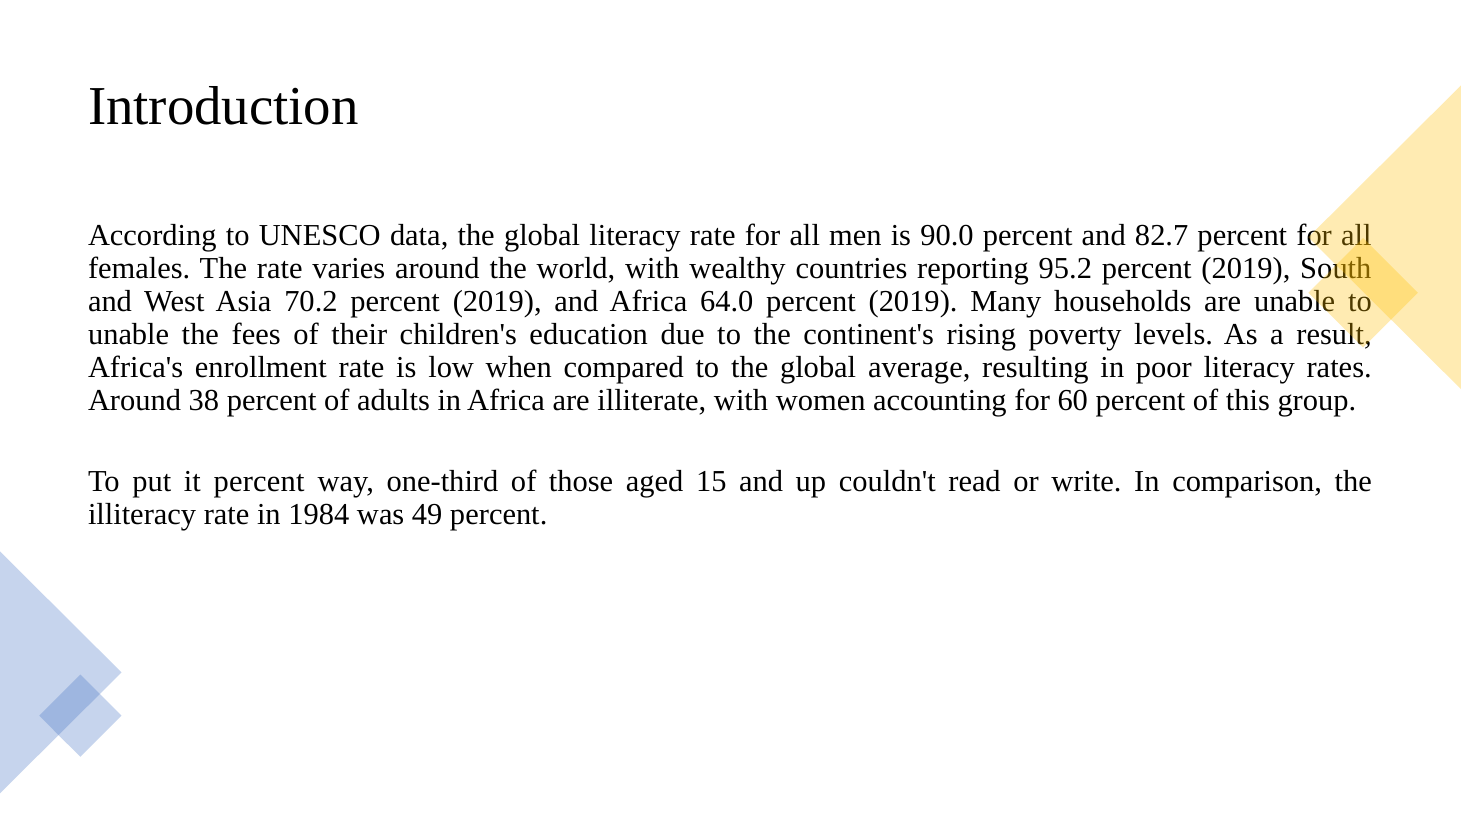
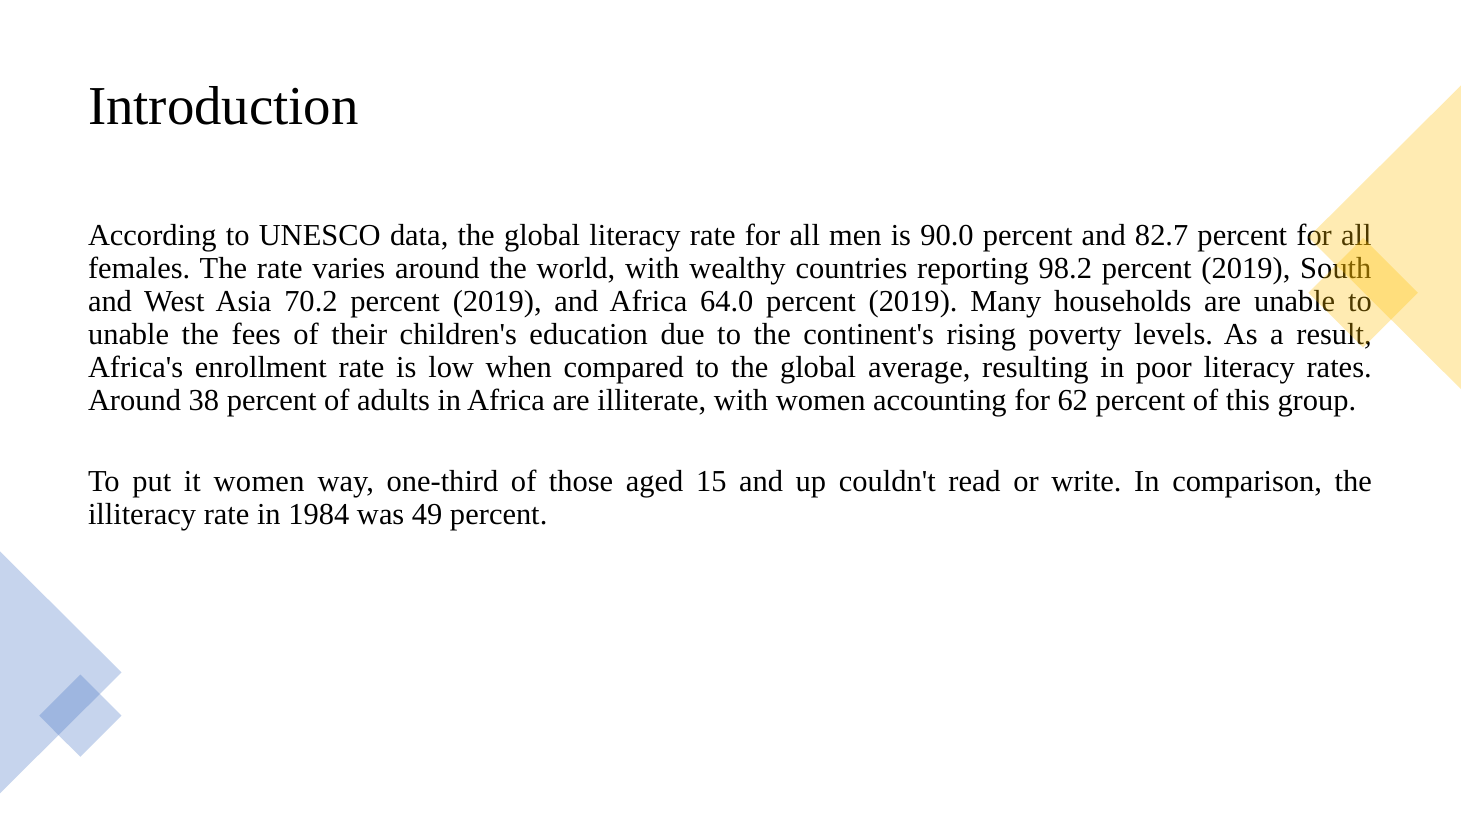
95.2: 95.2 -> 98.2
60: 60 -> 62
it percent: percent -> women
